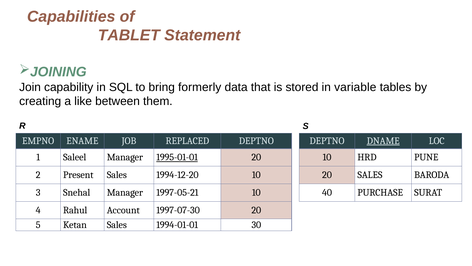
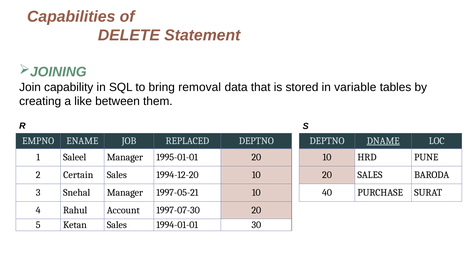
TABLET: TABLET -> DELETE
formerly: formerly -> removal
1995-01-01 underline: present -> none
Present: Present -> Certain
